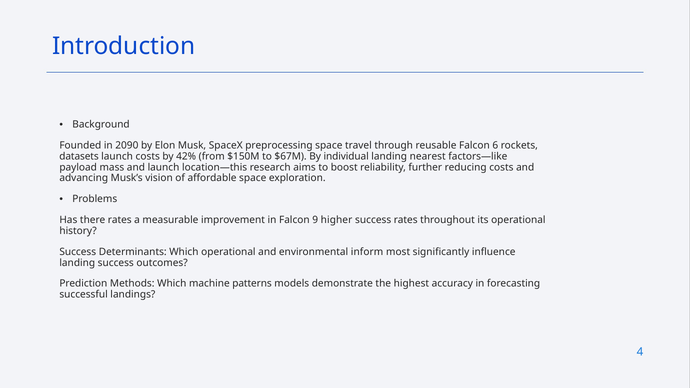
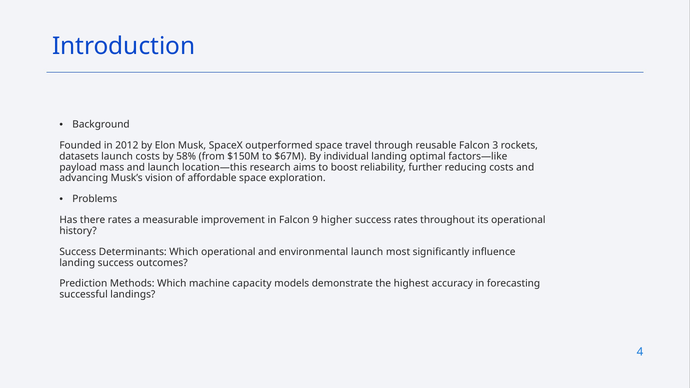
2090: 2090 -> 2012
preprocessing: preprocessing -> outperformed
6: 6 -> 3
42%: 42% -> 58%
nearest: nearest -> optimal
environmental inform: inform -> launch
patterns: patterns -> capacity
